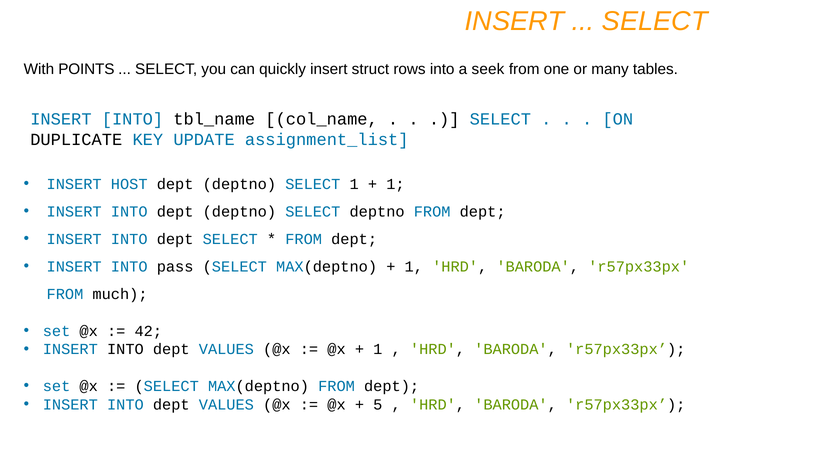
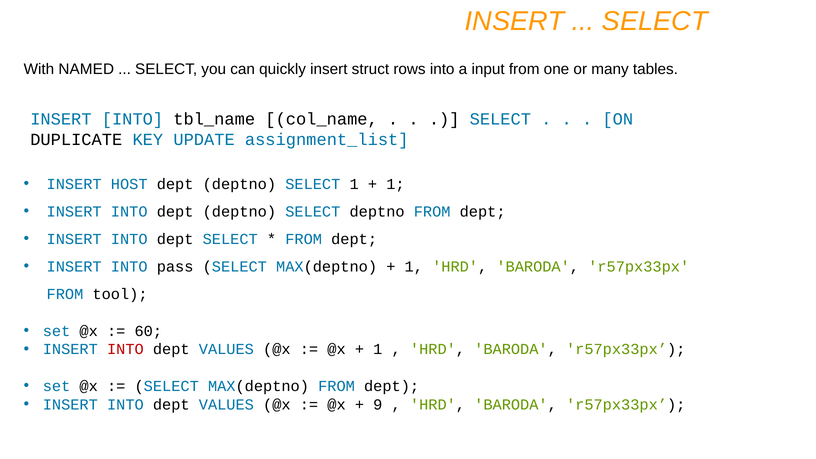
POINTS: POINTS -> NAMED
seek: seek -> input
much: much -> tool
42: 42 -> 60
INTO at (125, 349) colour: black -> red
5: 5 -> 9
